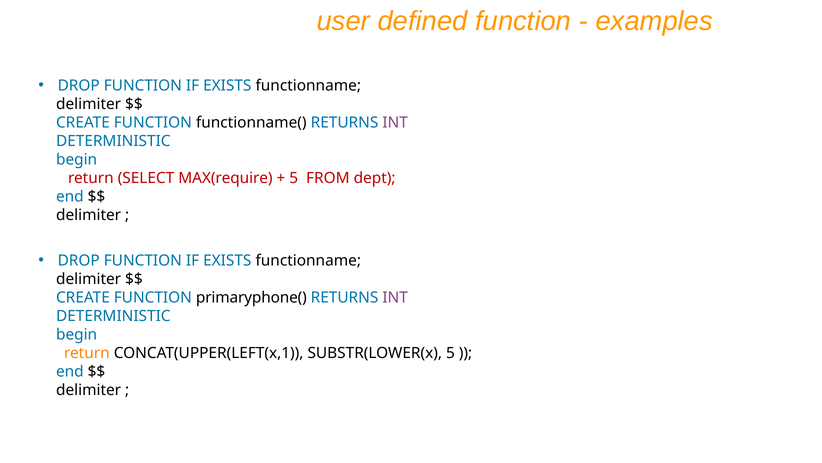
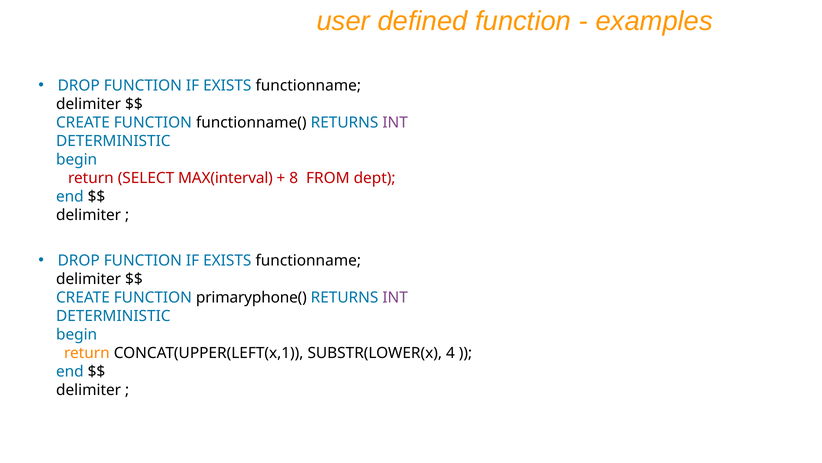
MAX(require: MAX(require -> MAX(interval
5 at (294, 178): 5 -> 8
SUBSTR(LOWER(x 5: 5 -> 4
